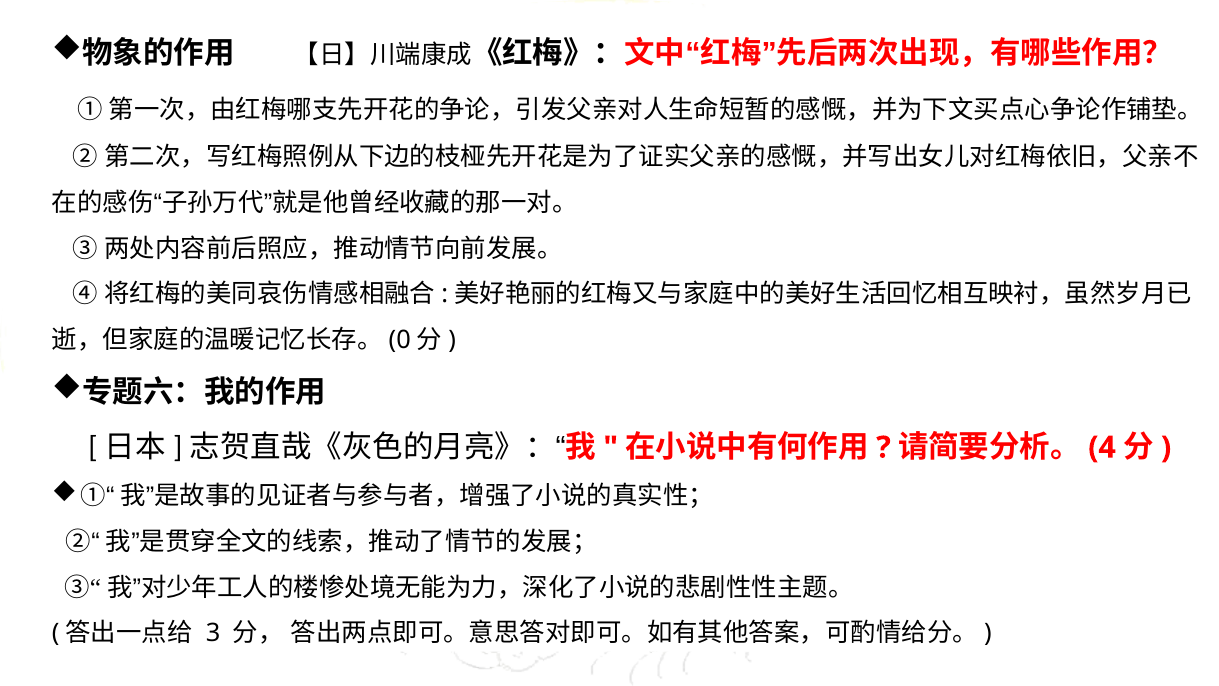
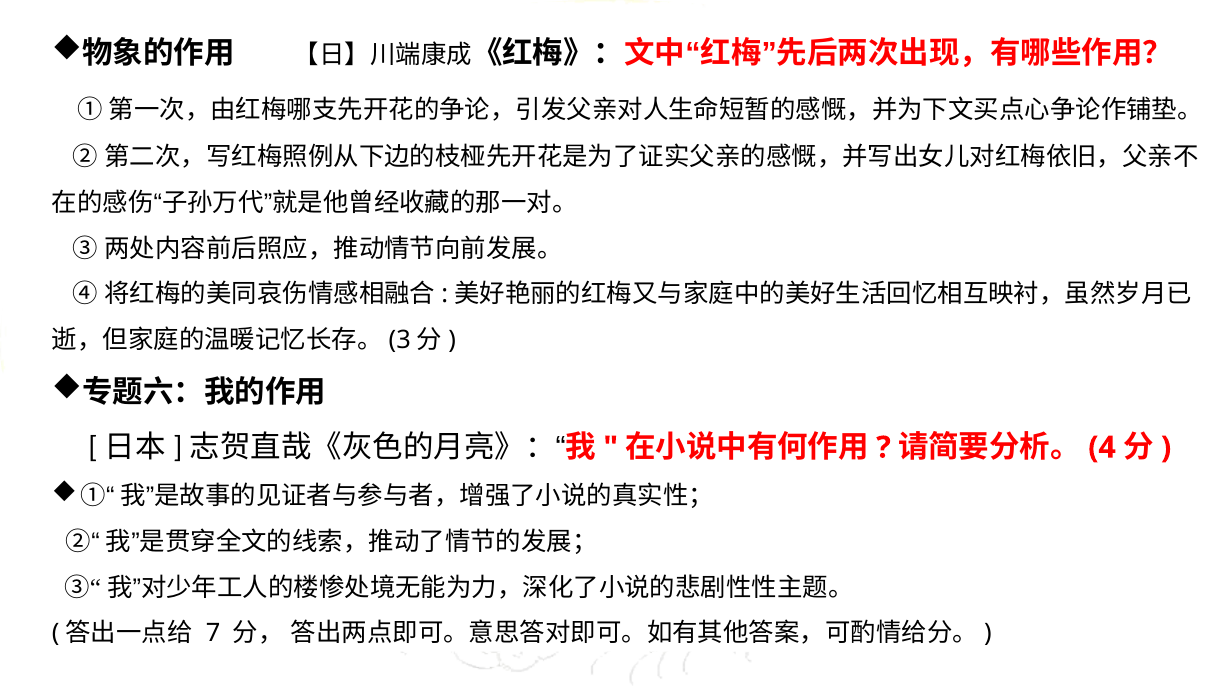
0: 0 -> 3
3: 3 -> 7
